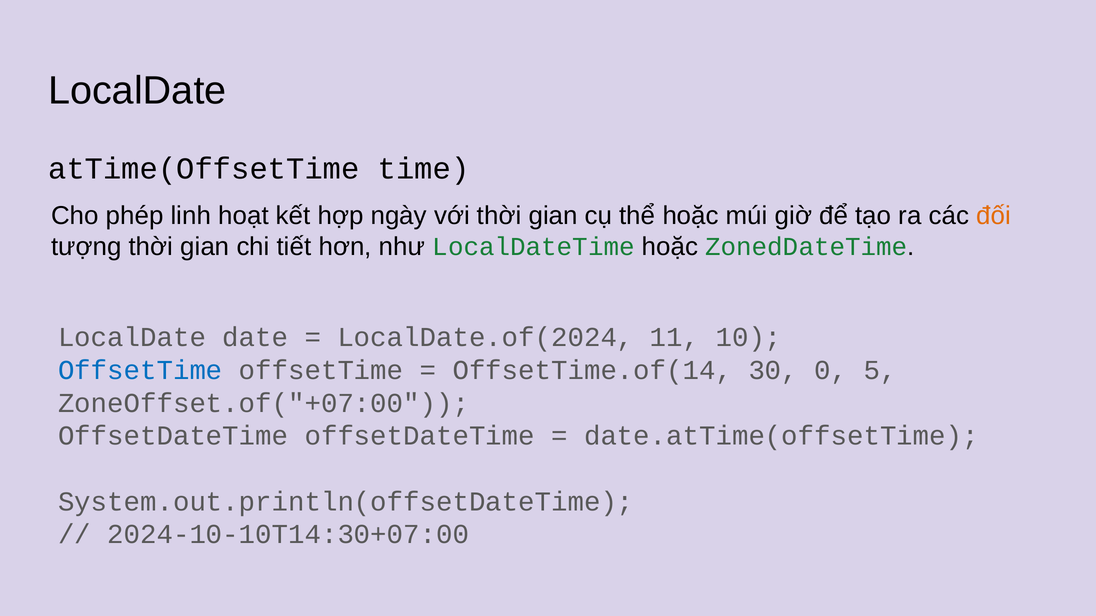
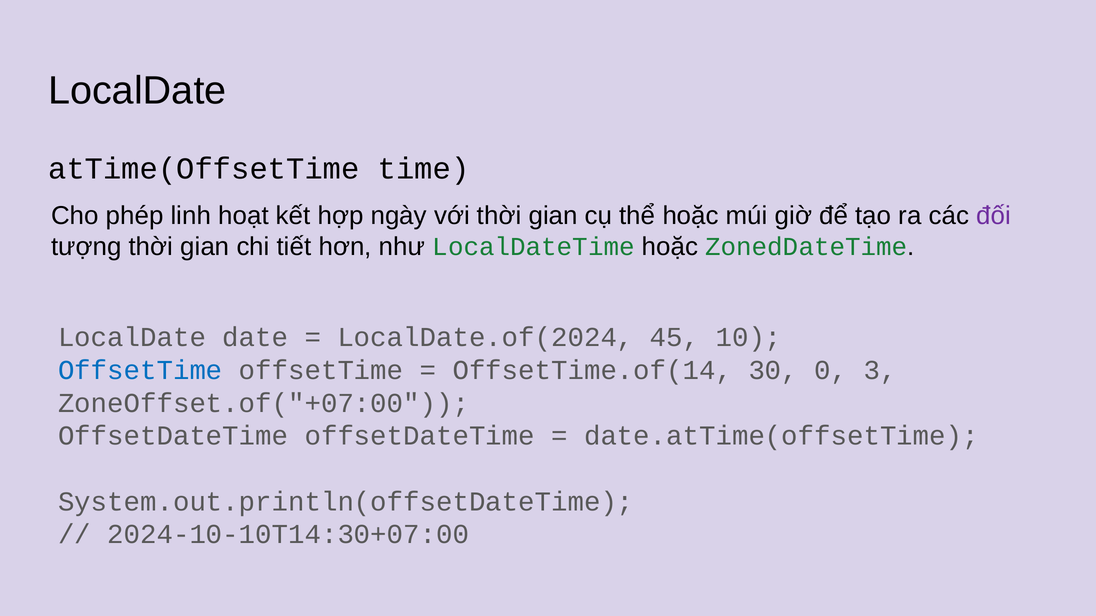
đối colour: orange -> purple
11: 11 -> 45
5: 5 -> 3
